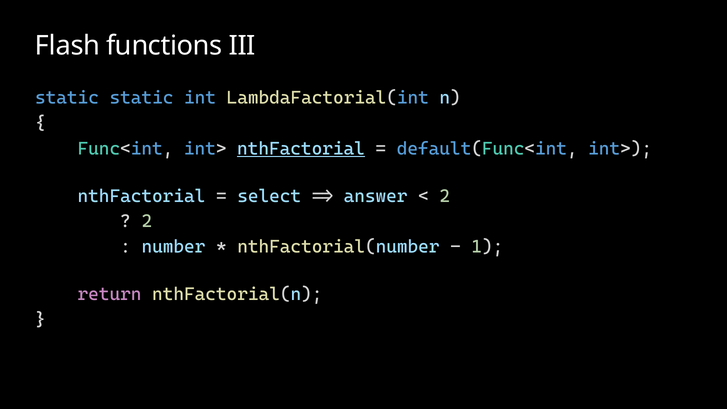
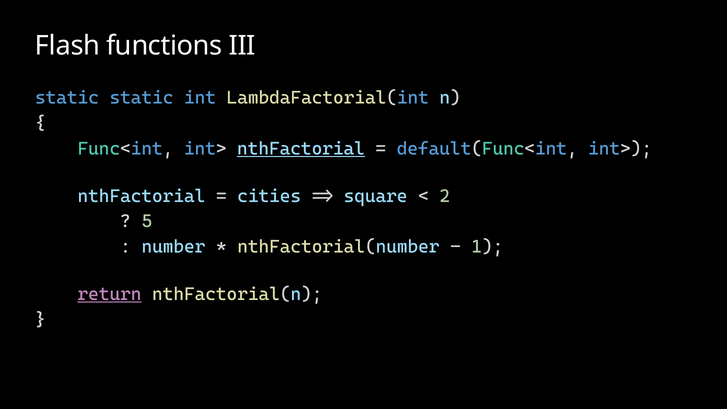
select: select -> cities
answer: answer -> square
2 at (147, 221): 2 -> 5
return underline: none -> present
